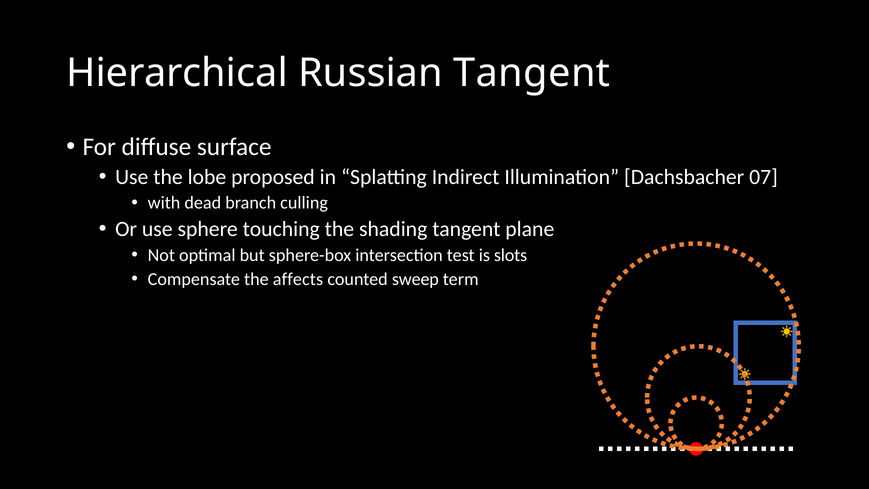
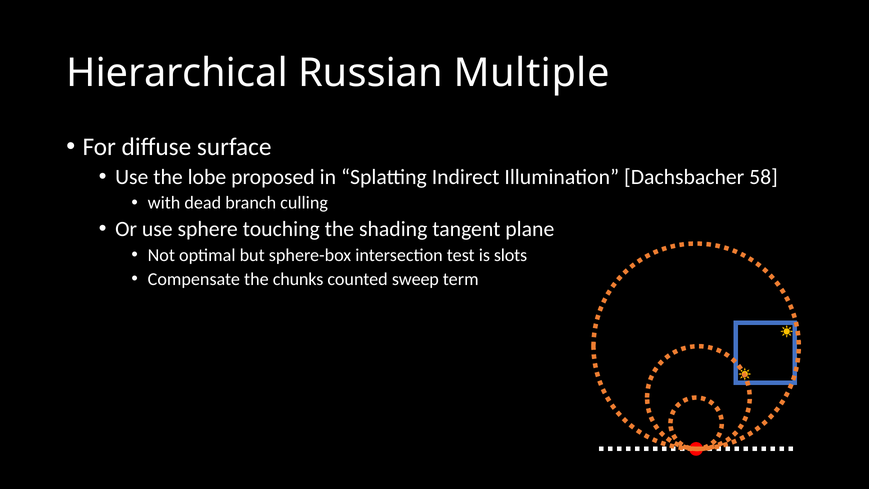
Russian Tangent: Tangent -> Multiple
07: 07 -> 58
affects: affects -> chunks
